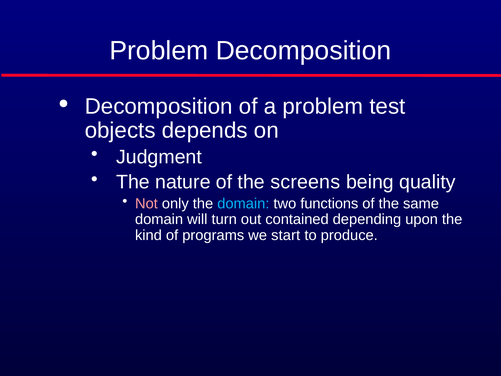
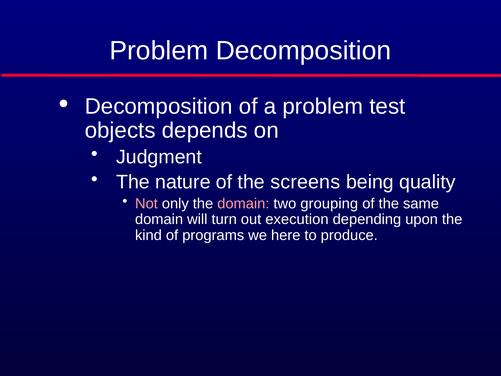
domain at (243, 204) colour: light blue -> pink
functions: functions -> grouping
contained: contained -> execution
start: start -> here
